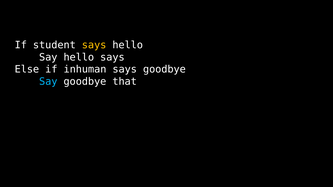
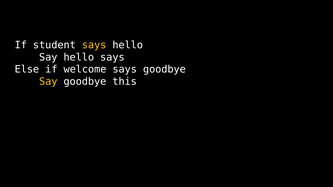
inhuman: inhuman -> welcome
Say at (48, 82) colour: light blue -> yellow
that: that -> this
